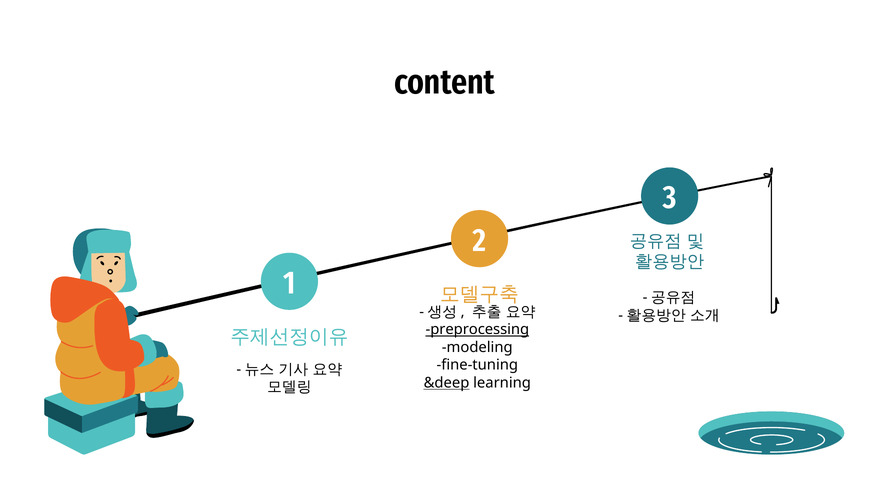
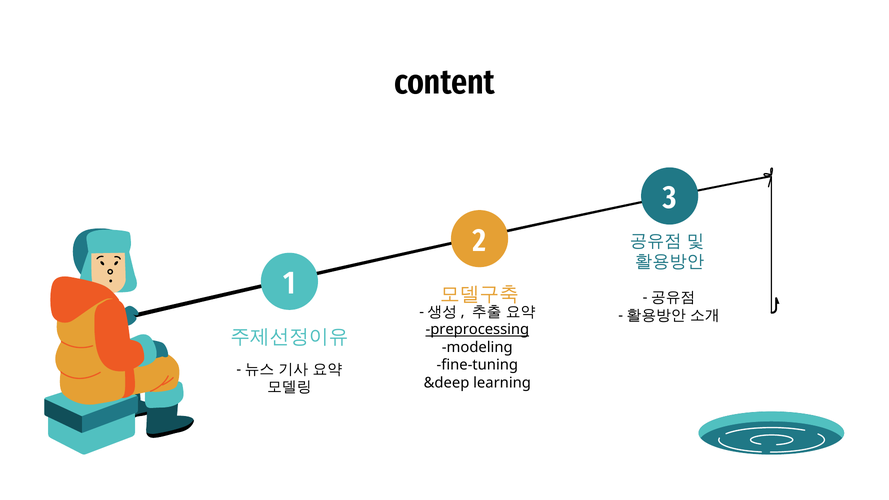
&deep underline: present -> none
